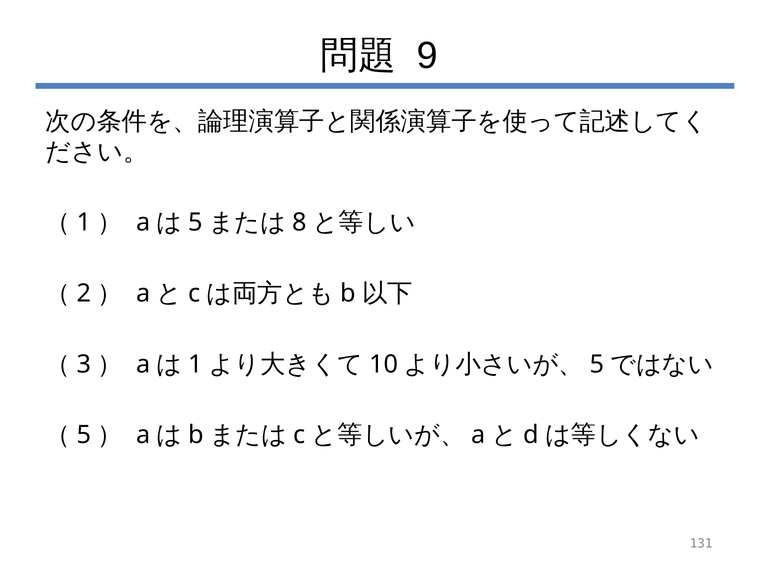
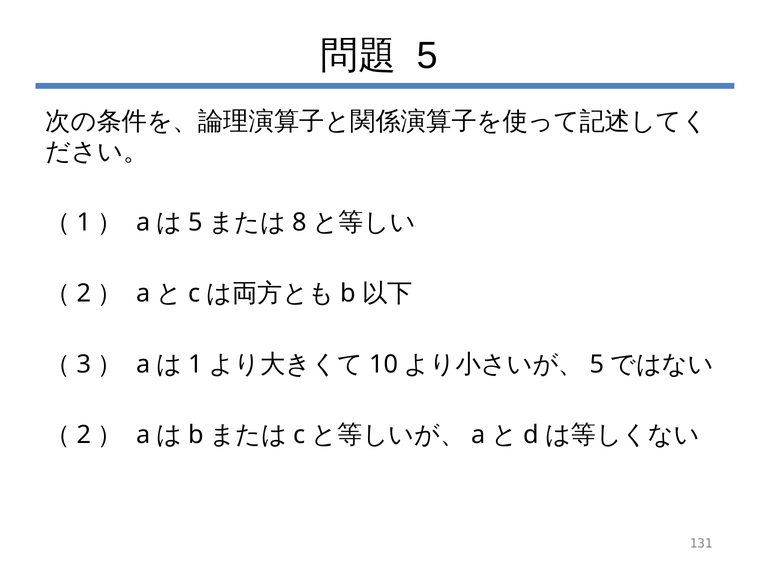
9 at (427, 55): 9 -> 5
5 at (84, 435): 5 -> 2
